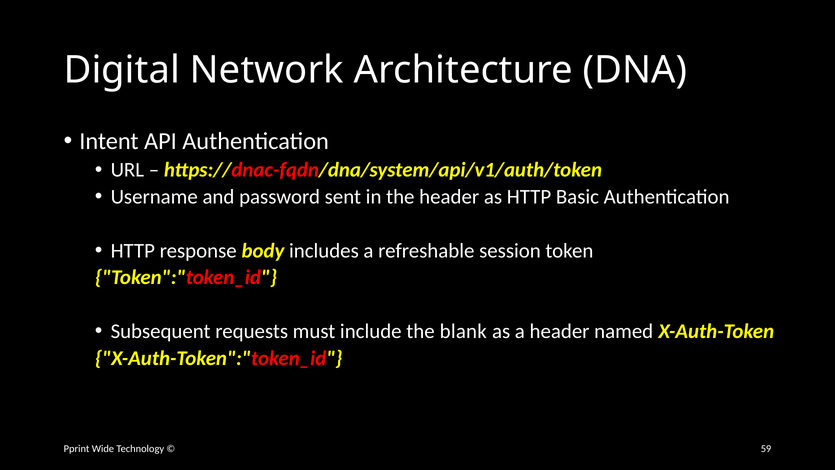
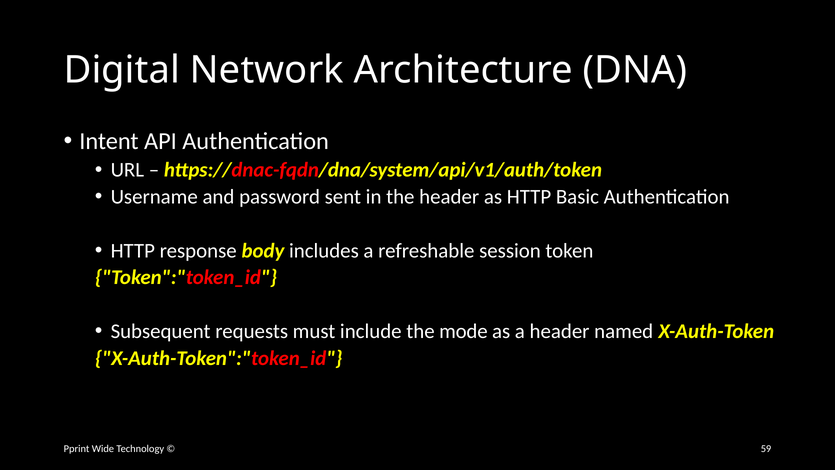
blank: blank -> mode
